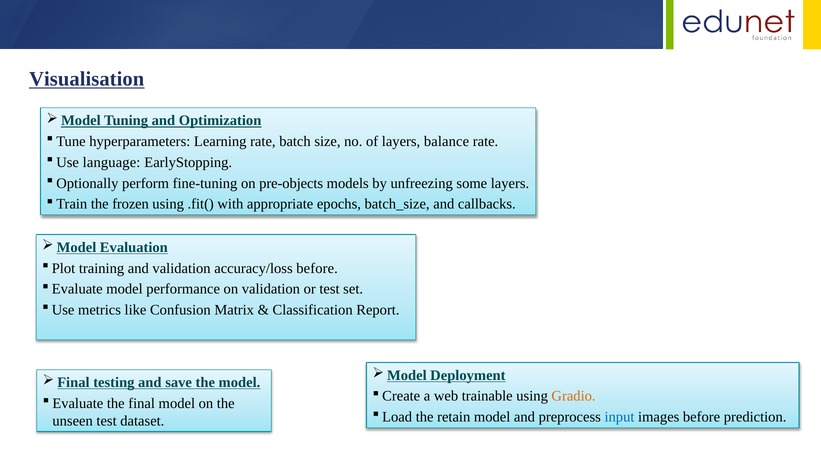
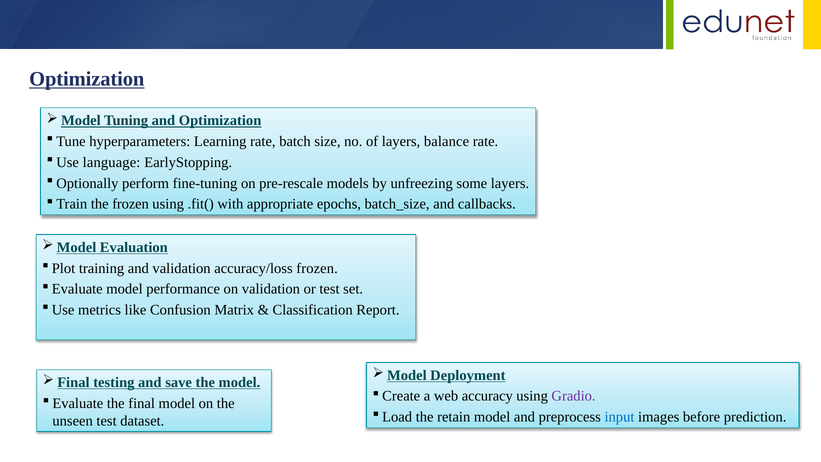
Visualisation at (87, 79): Visualisation -> Optimization
pre-objects: pre-objects -> pre-rescale
accuracy/loss before: before -> frozen
trainable: trainable -> accuracy
Gradio colour: orange -> purple
